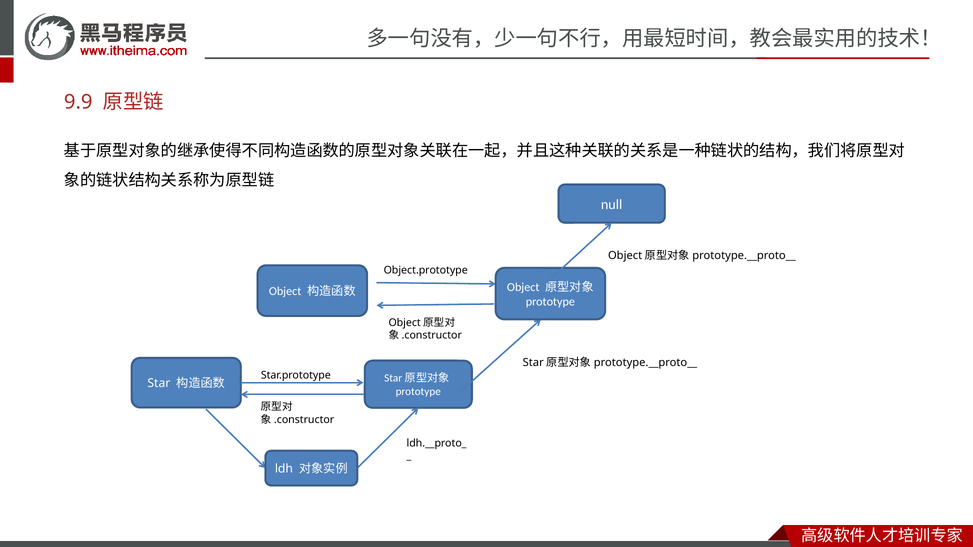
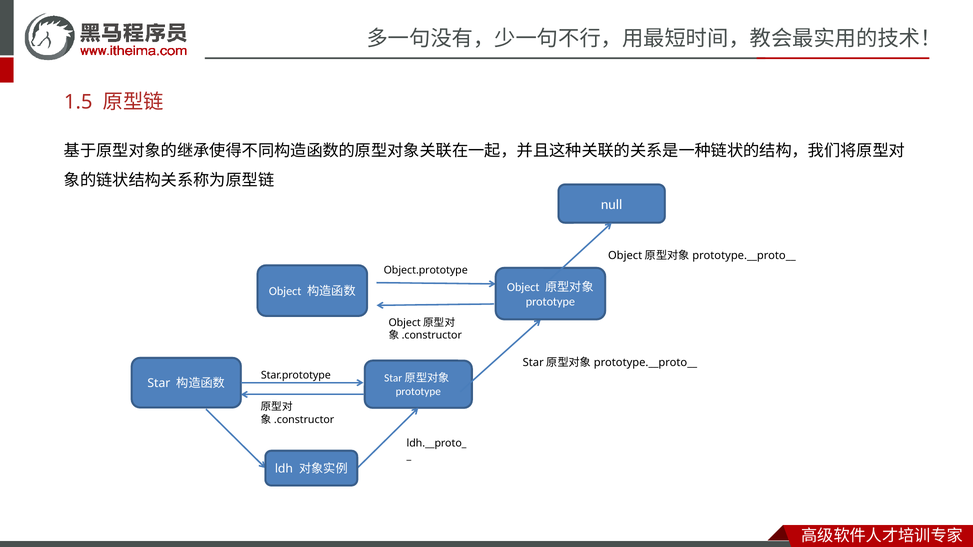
9.9: 9.9 -> 1.5
